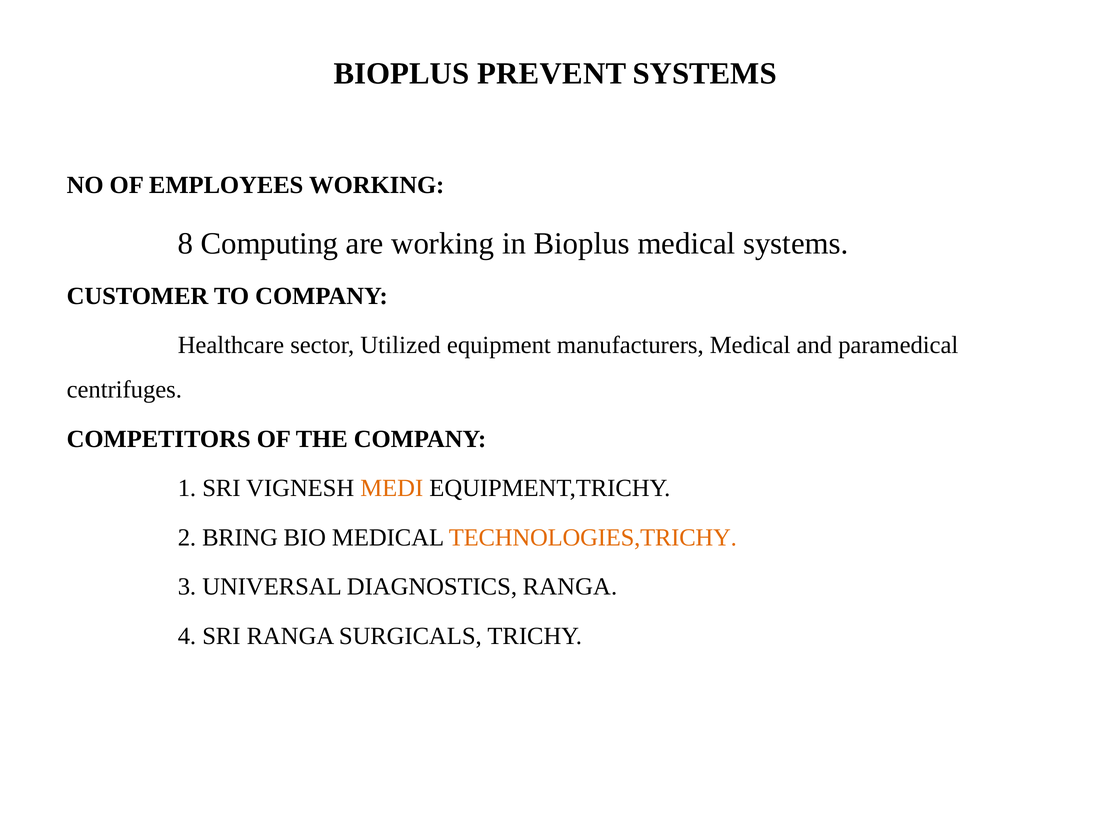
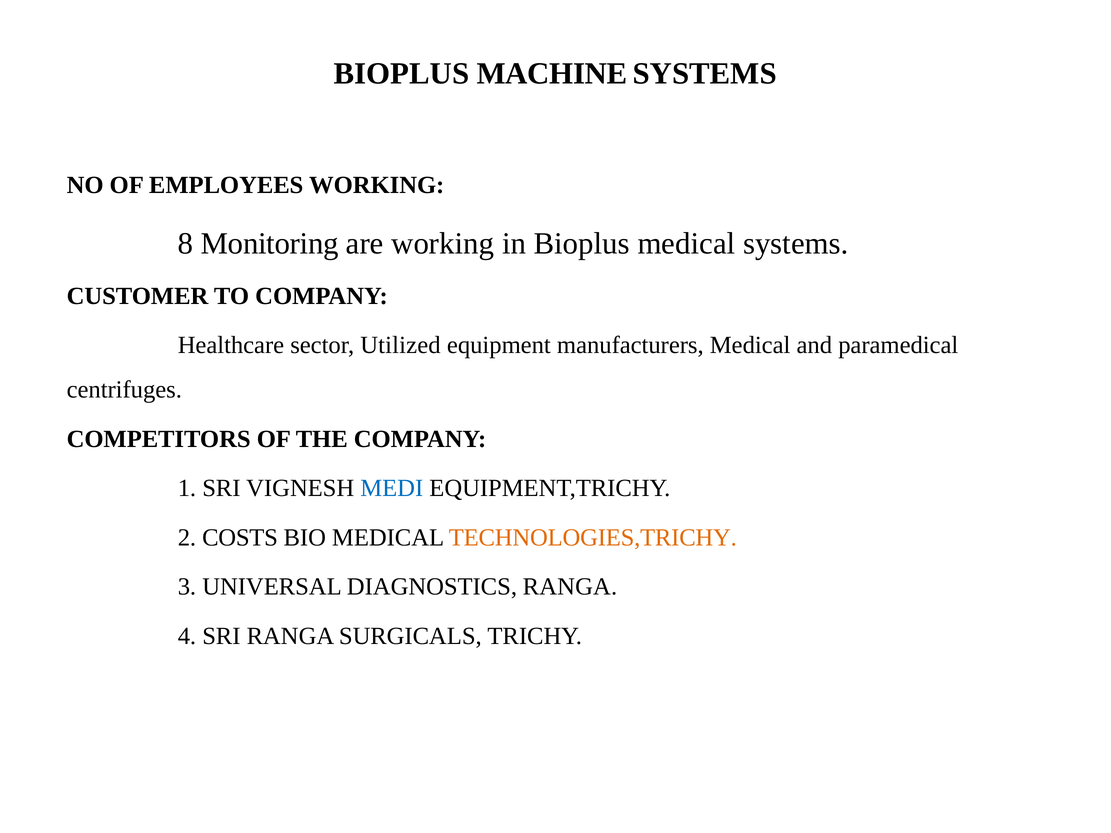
PREVENT: PREVENT -> MACHINE
Computing: Computing -> Monitoring
MEDI colour: orange -> blue
BRING: BRING -> COSTS
